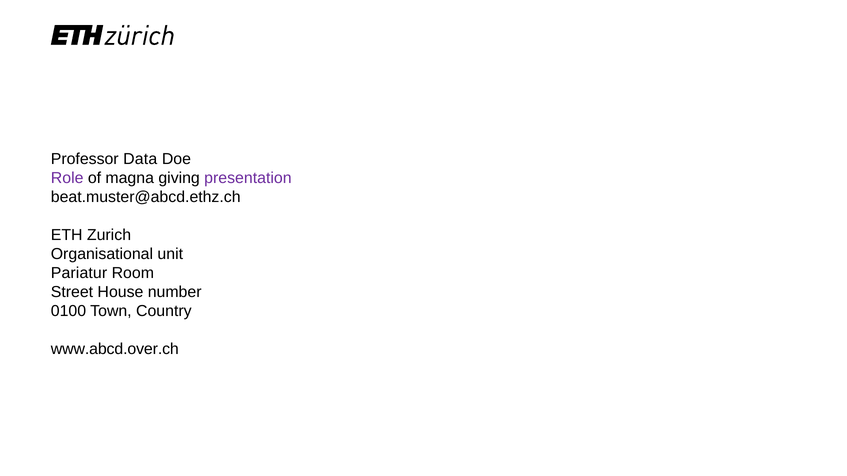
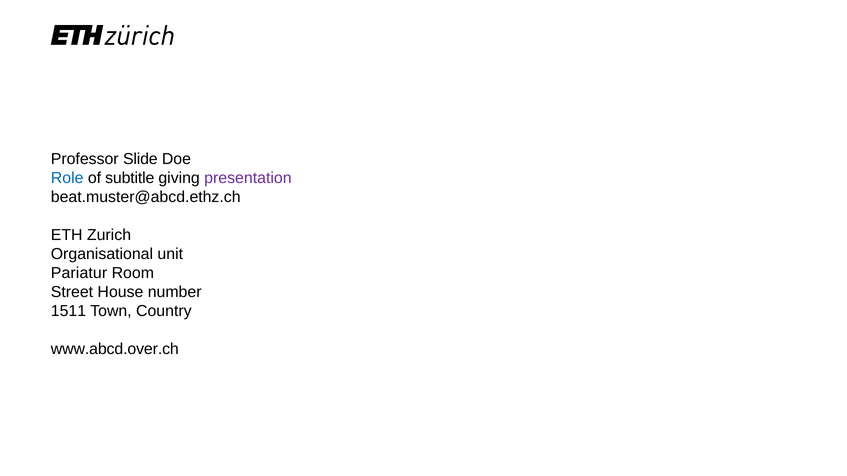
Data: Data -> Slide
Role colour: purple -> blue
magna: magna -> subtitle
0100: 0100 -> 1511
